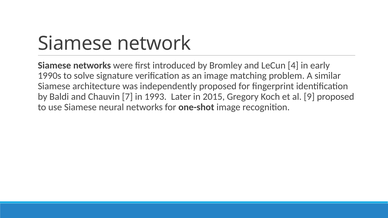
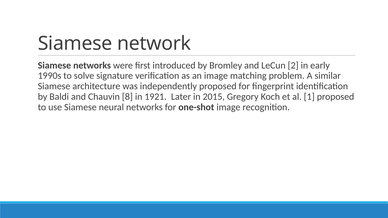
4: 4 -> 2
7: 7 -> 8
1993: 1993 -> 1921
9: 9 -> 1
